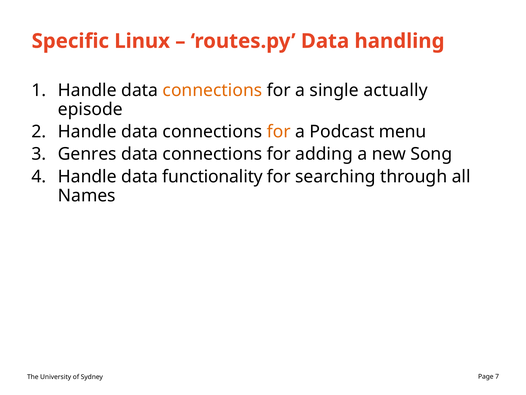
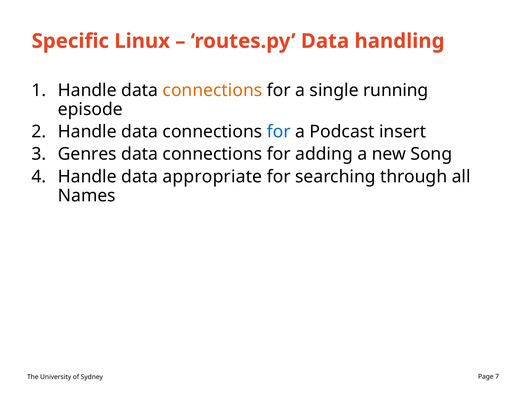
actually: actually -> running
for at (279, 132) colour: orange -> blue
menu: menu -> insert
functionality: functionality -> appropriate
